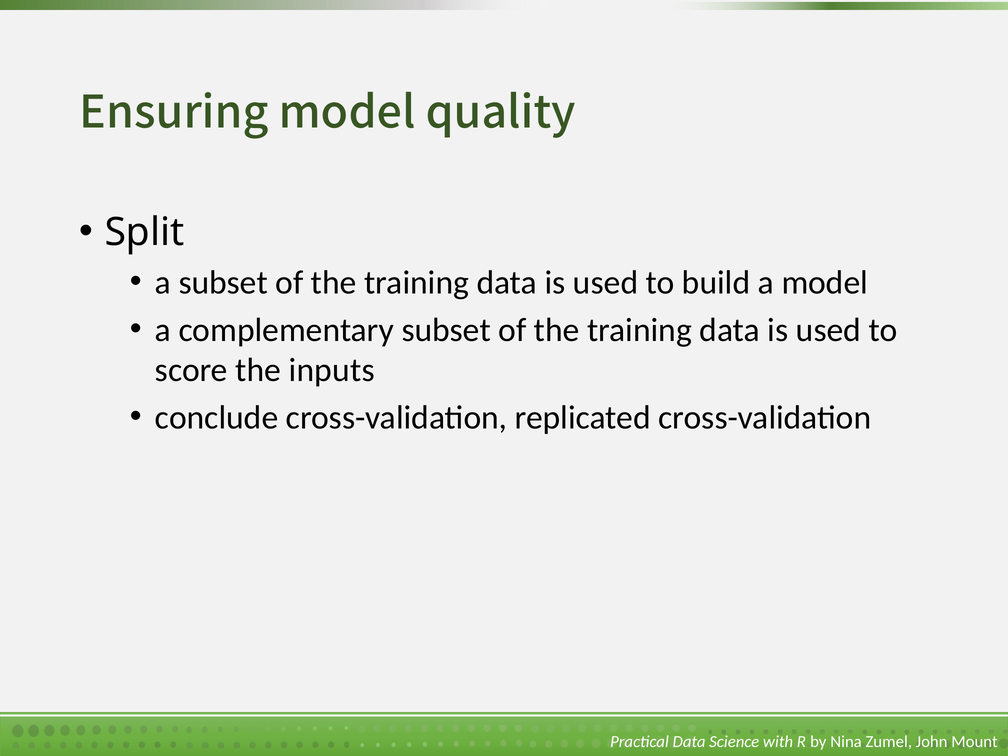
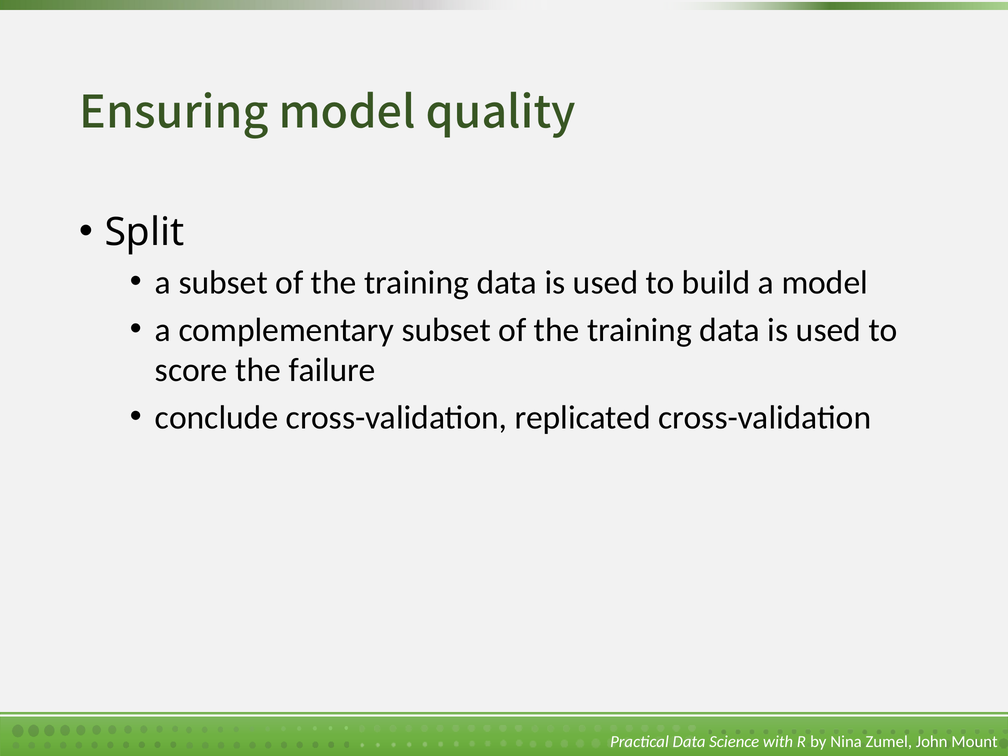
inputs: inputs -> failure
